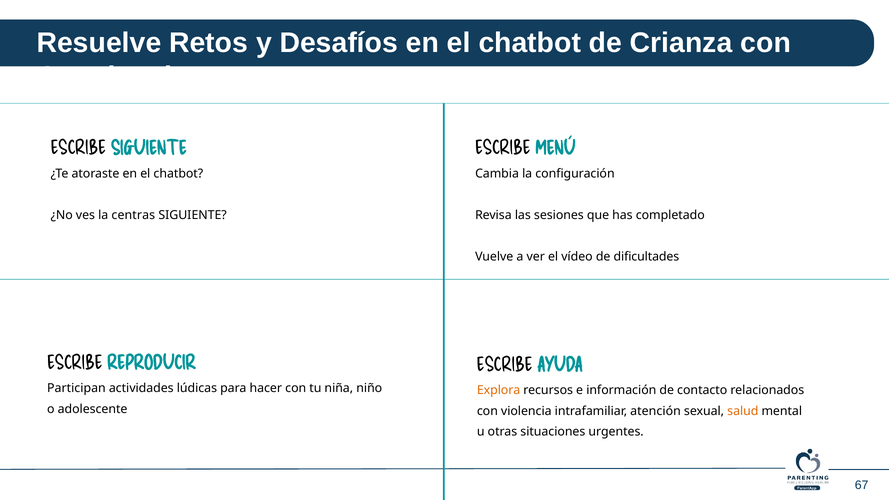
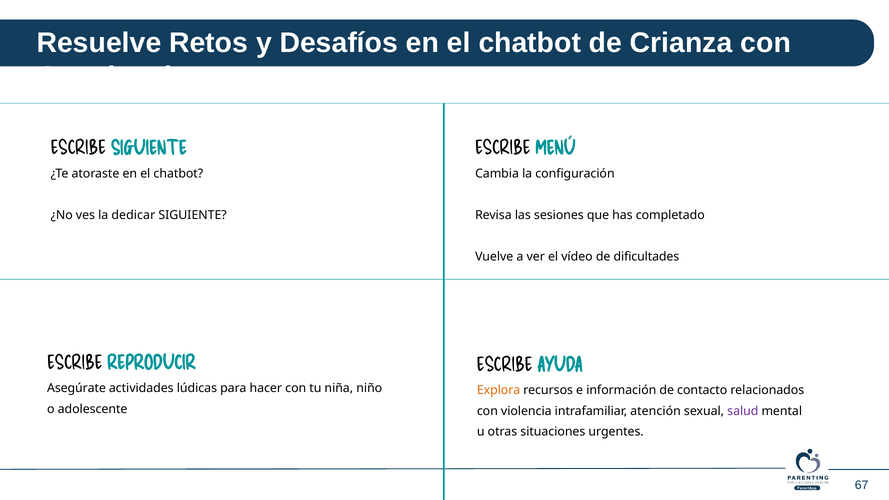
centras: centras -> dedicar
Participan: Participan -> Asegúrate
salud colour: orange -> purple
